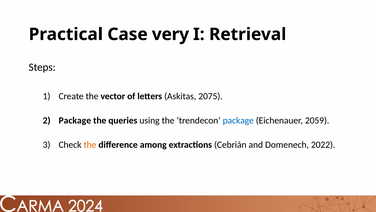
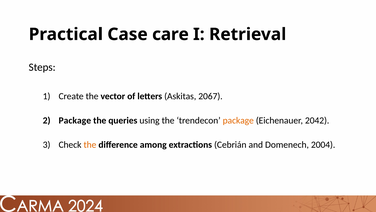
very: very -> care
2075: 2075 -> 2067
package at (238, 120) colour: blue -> orange
2059: 2059 -> 2042
2022: 2022 -> 2004
